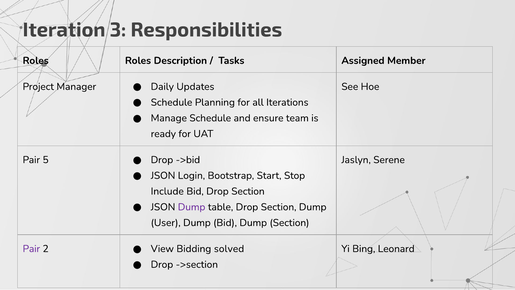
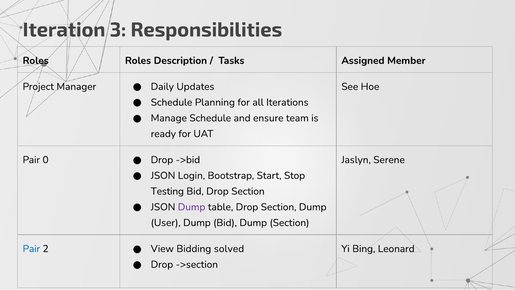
5: 5 -> 0
Include: Include -> Testing
Pair at (31, 248) colour: purple -> blue
